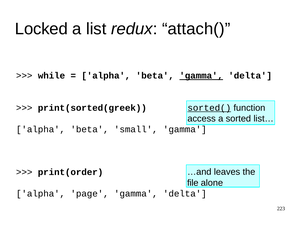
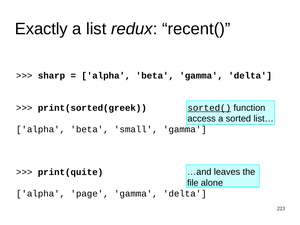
Locked: Locked -> Exactly
attach(: attach( -> recent(
while: while -> sharp
gamma at (201, 76) underline: present -> none
print(order: print(order -> print(quite
